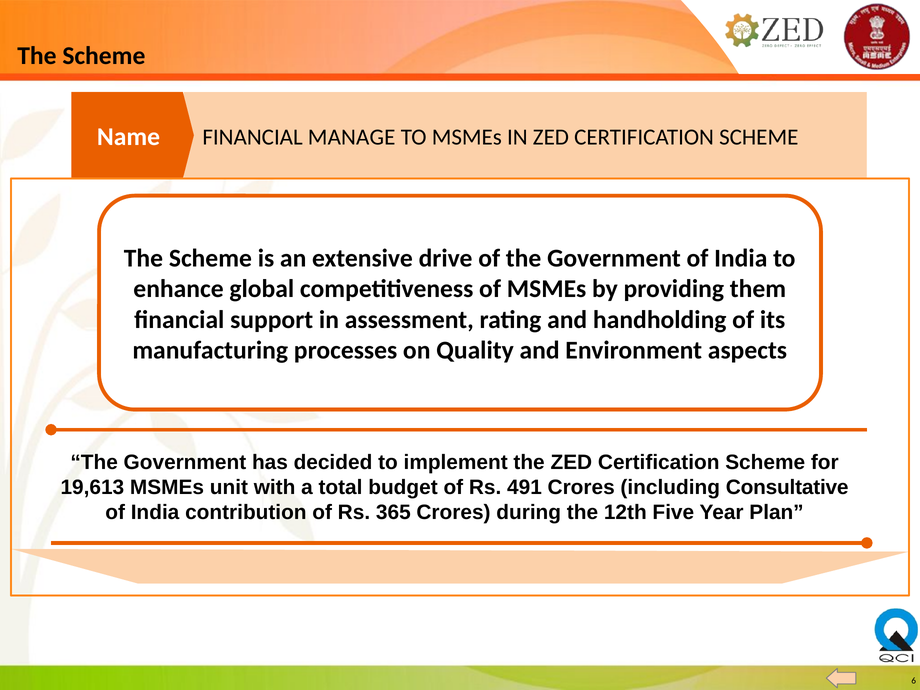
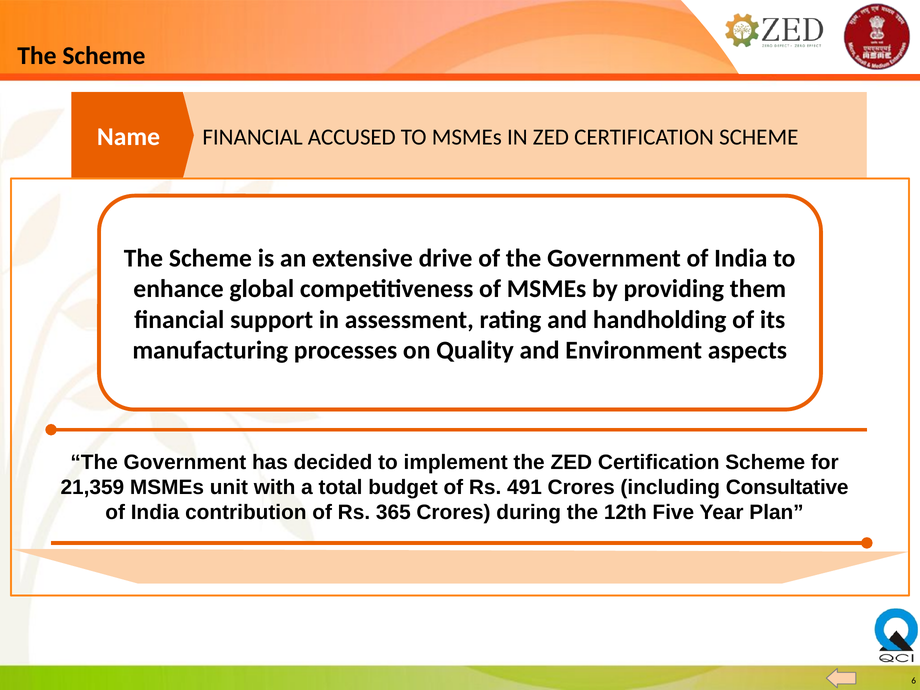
MANAGE: MANAGE -> ACCUSED
19,613: 19,613 -> 21,359
